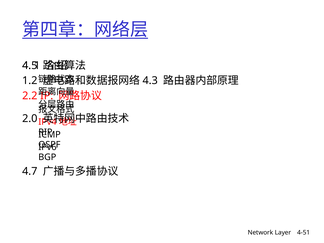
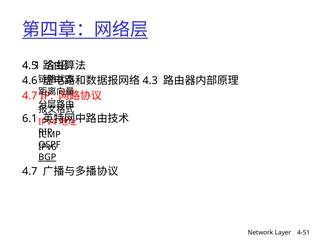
1.2: 1.2 -> 4.6
2.2 at (30, 96): 2.2 -> 4.7
2.0: 2.0 -> 6.1
BGP underline: none -> present
